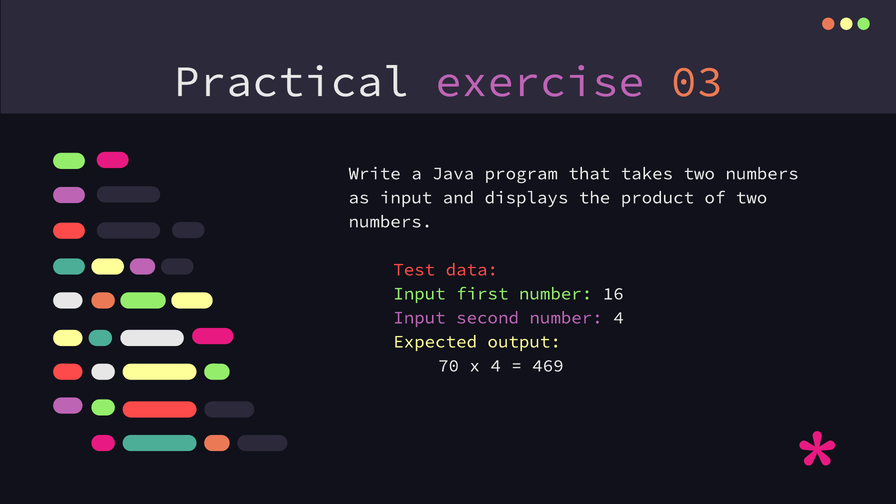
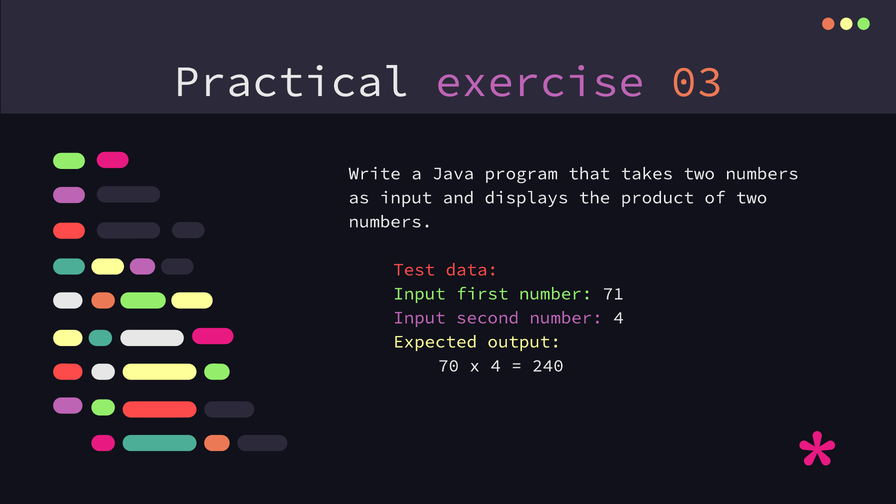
16: 16 -> 71
469: 469 -> 240
